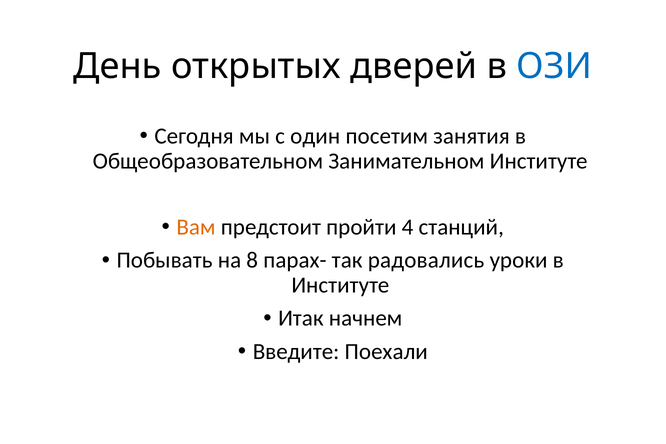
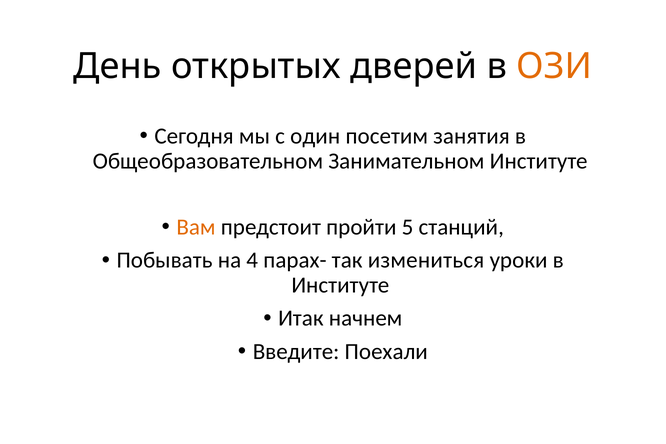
ОЗИ colour: blue -> orange
4: 4 -> 5
8: 8 -> 4
радовались: радовались -> измениться
